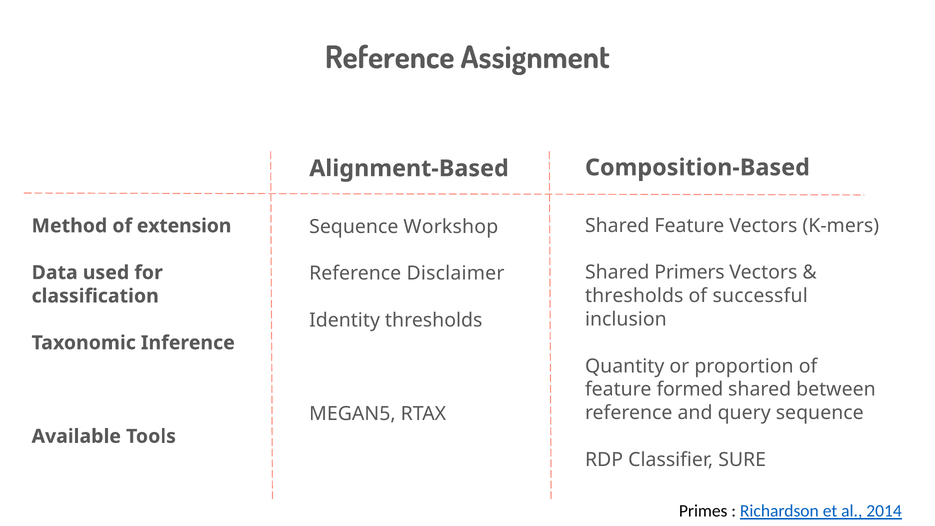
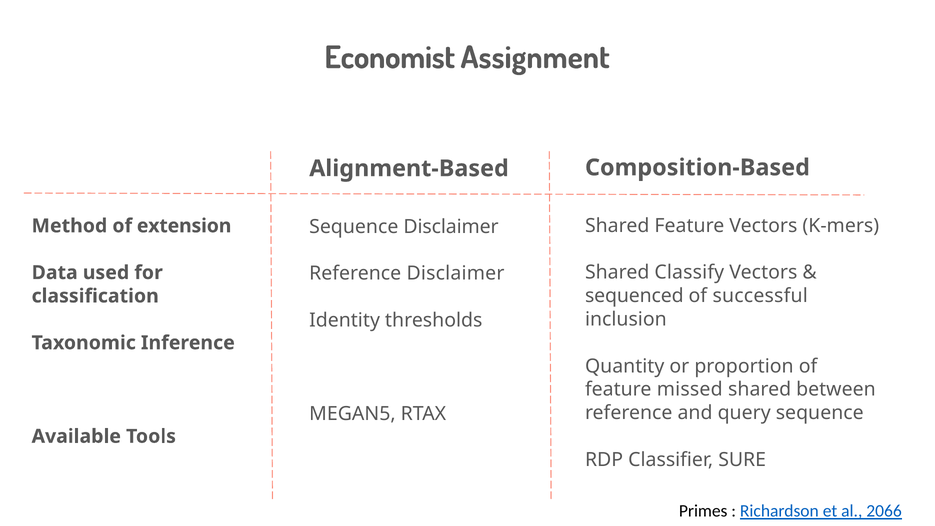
Reference at (390, 58): Reference -> Economist
Sequence Workshop: Workshop -> Disclaimer
Primers: Primers -> Classify
thresholds at (634, 296): thresholds -> sequenced
formed: formed -> missed
2014: 2014 -> 2066
